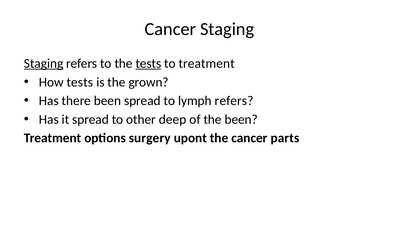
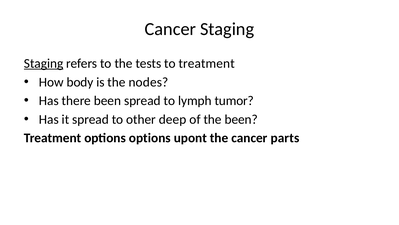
tests at (148, 63) underline: present -> none
How tests: tests -> body
grown: grown -> nodes
lymph refers: refers -> tumor
options surgery: surgery -> options
